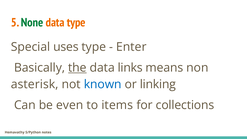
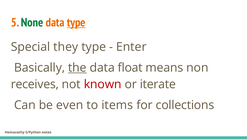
type at (76, 23) underline: none -> present
uses: uses -> they
links: links -> float
asterisk: asterisk -> receives
known colour: blue -> red
linking: linking -> iterate
